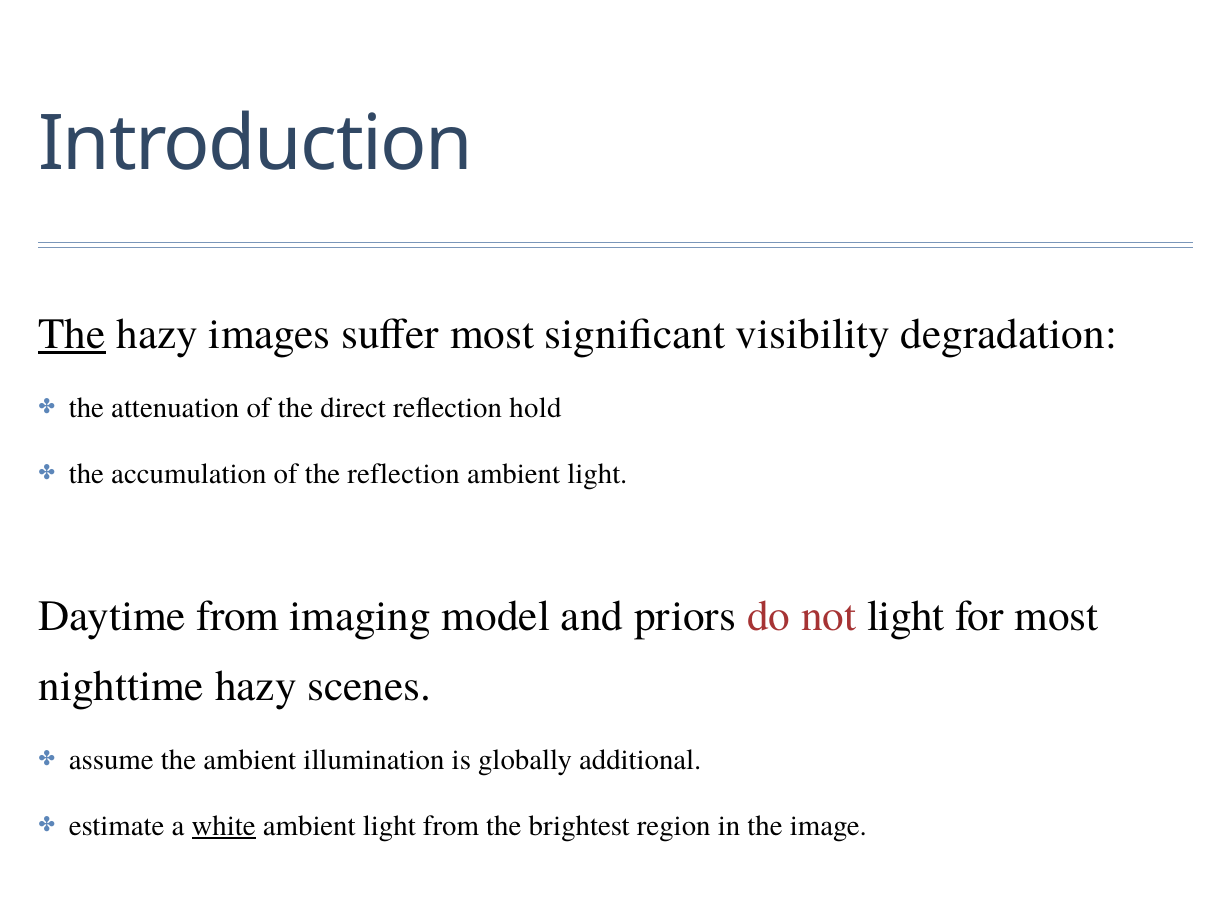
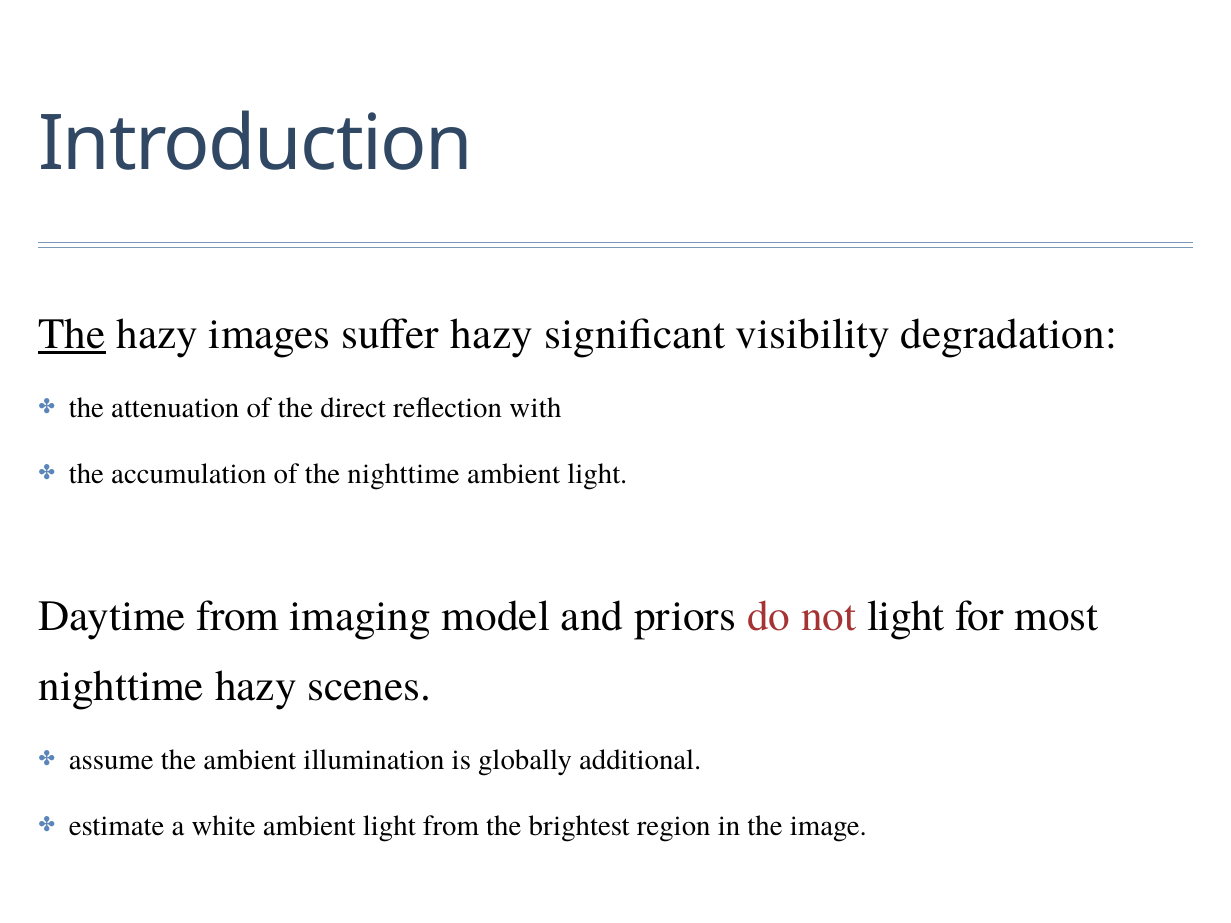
suffer most: most -> hazy
hold: hold -> with
the reflection: reflection -> nighttime
white underline: present -> none
